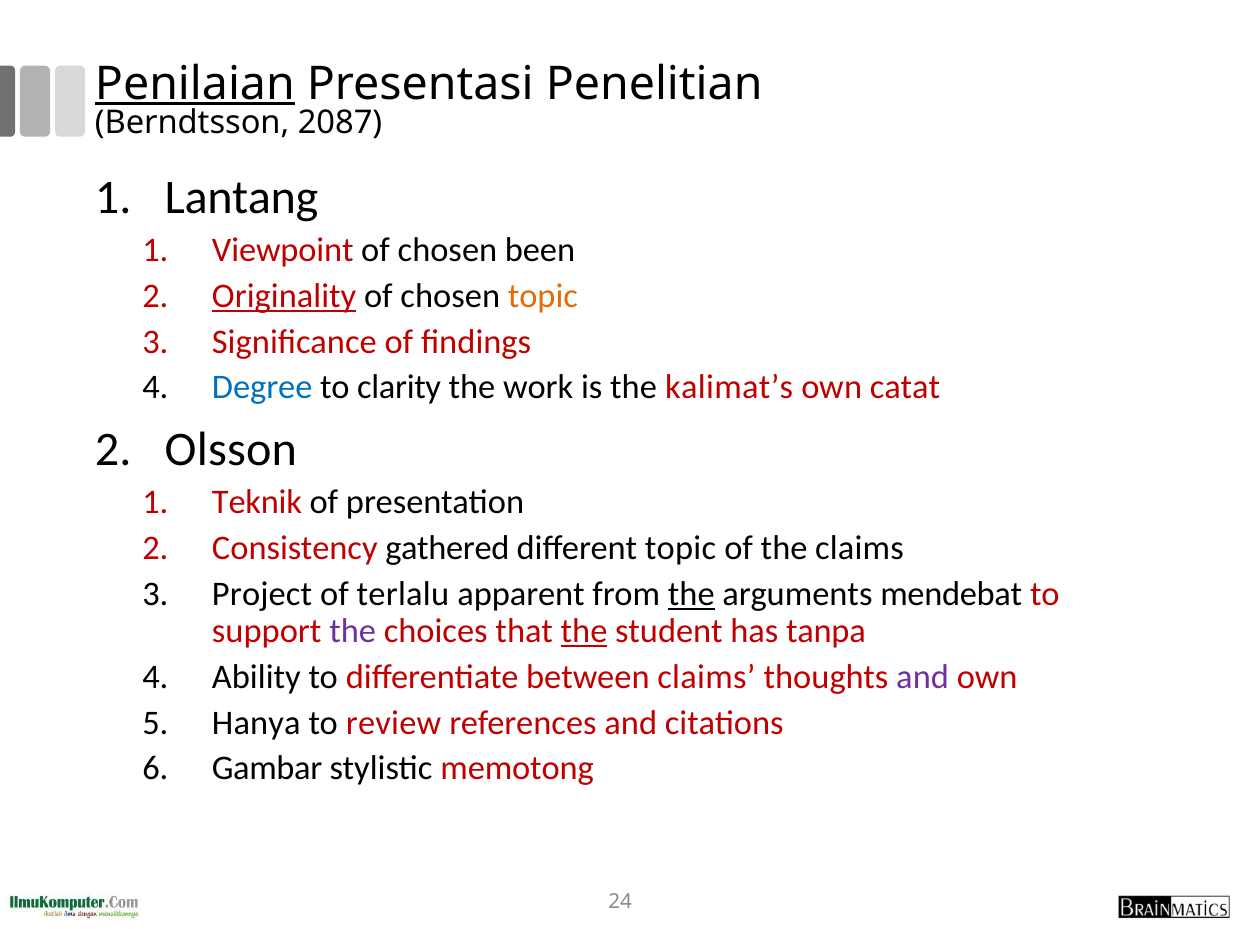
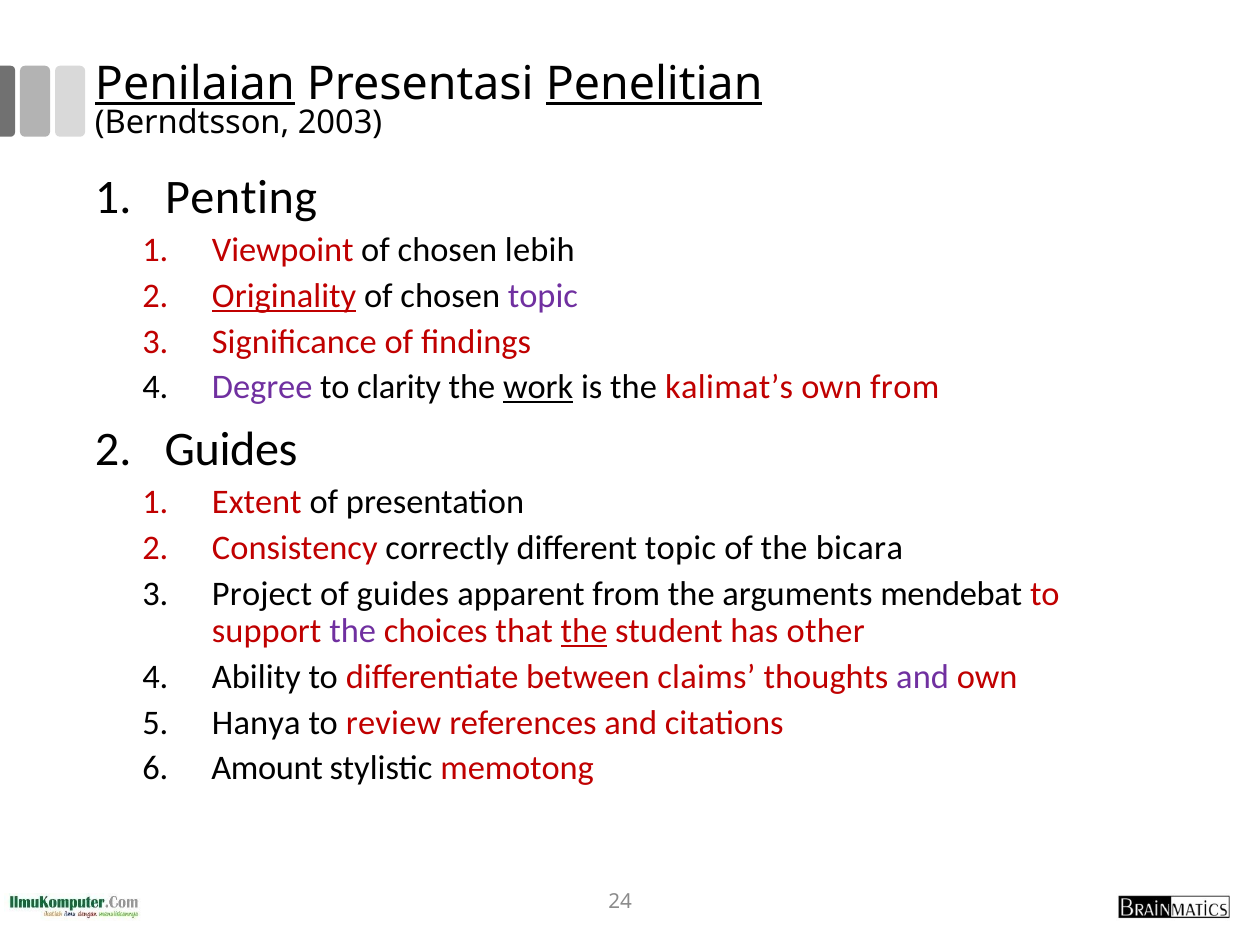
Penelitian underline: none -> present
2087: 2087 -> 2003
Lantang: Lantang -> Penting
been: been -> lebih
topic at (543, 296) colour: orange -> purple
Degree colour: blue -> purple
work underline: none -> present
own catat: catat -> from
Olsson at (231, 449): Olsson -> Guides
Teknik: Teknik -> Extent
gathered: gathered -> correctly
the claims: claims -> bicara
of terlalu: terlalu -> guides
the at (691, 594) underline: present -> none
tanpa: tanpa -> other
Gambar: Gambar -> Amount
